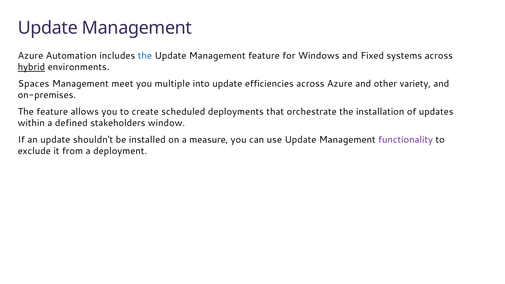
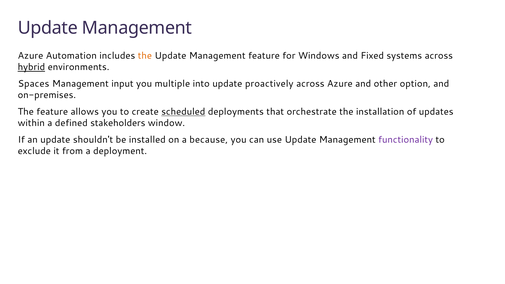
the at (145, 56) colour: blue -> orange
meet: meet -> input
efficiencies: efficiencies -> proactively
variety: variety -> option
scheduled underline: none -> present
measure: measure -> because
